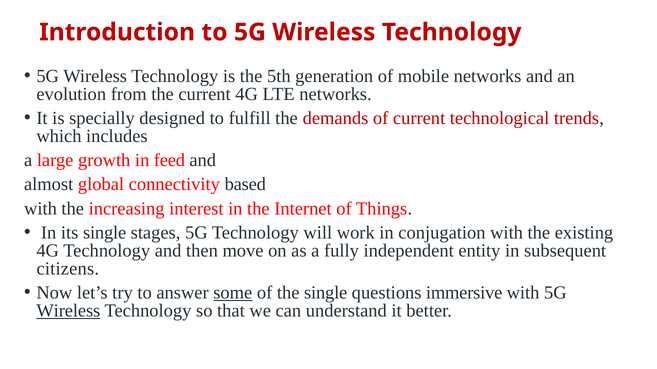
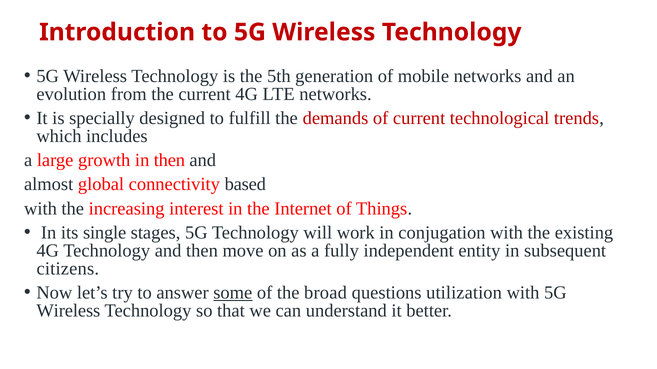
in feed: feed -> then
the single: single -> broad
immersive: immersive -> utilization
Wireless at (68, 311) underline: present -> none
